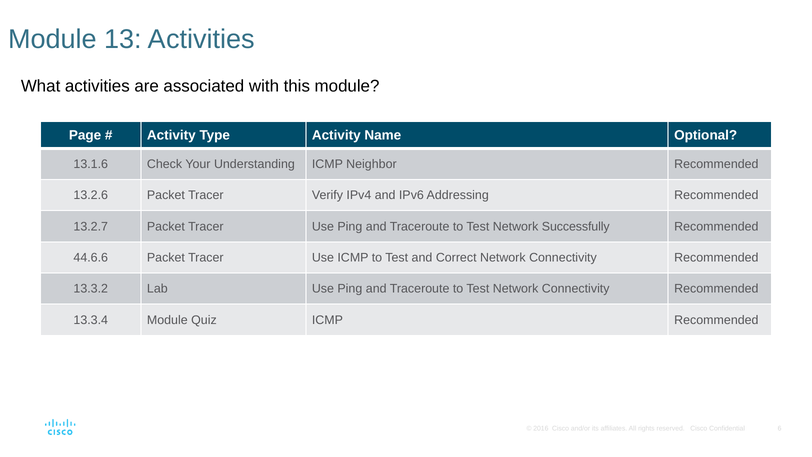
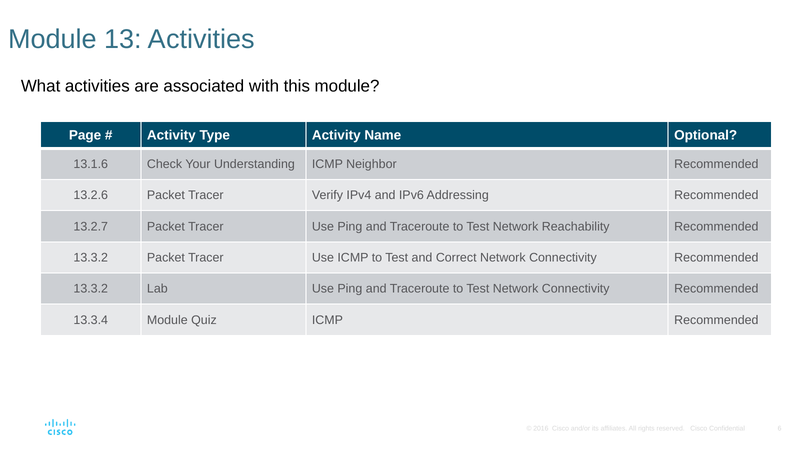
Successfully: Successfully -> Reachability
44.6.6 at (91, 258): 44.6.6 -> 13.3.2
